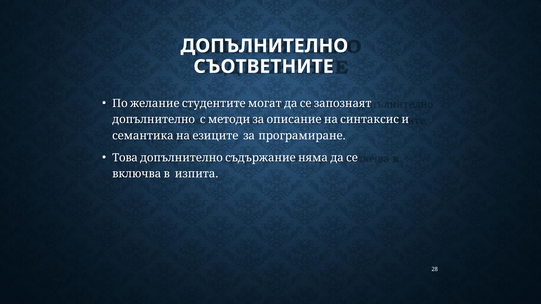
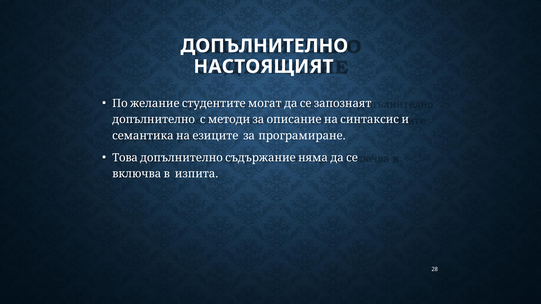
СЪОТВЕТНИТЕ: СЪОТВЕТНИТЕ -> НАСТОЯЩИЯТ
